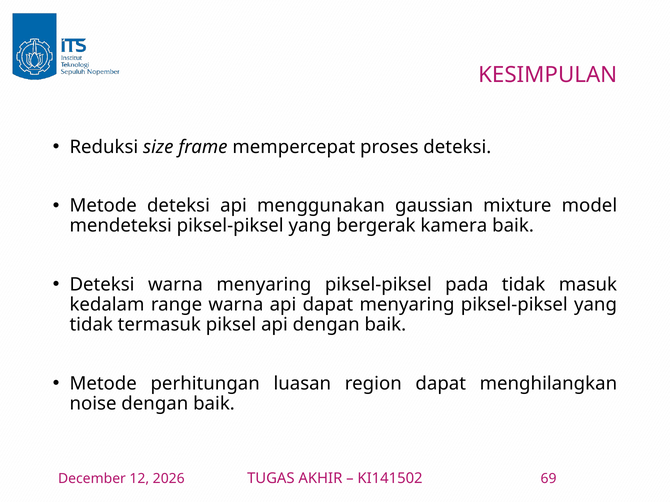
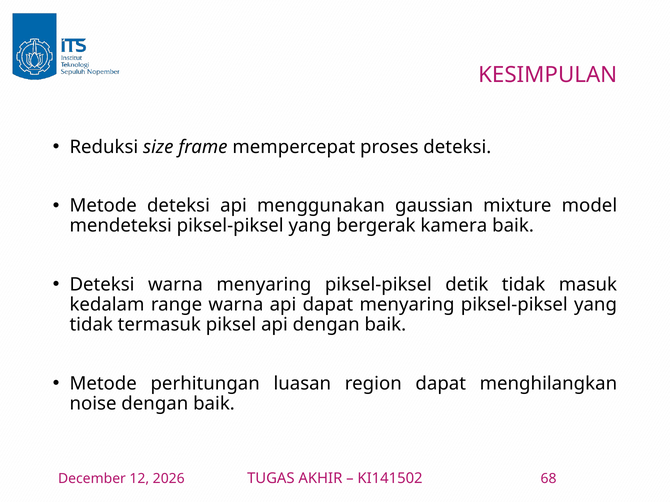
pada: pada -> detik
69: 69 -> 68
